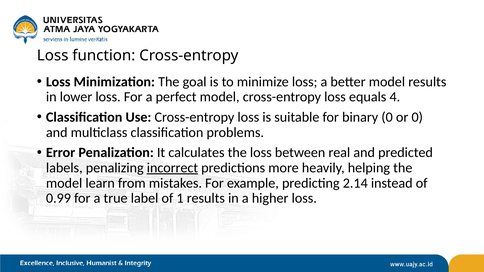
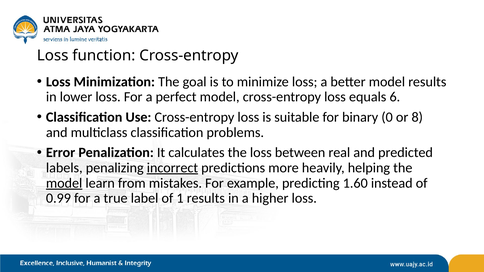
4: 4 -> 6
or 0: 0 -> 8
model at (64, 183) underline: none -> present
2.14: 2.14 -> 1.60
